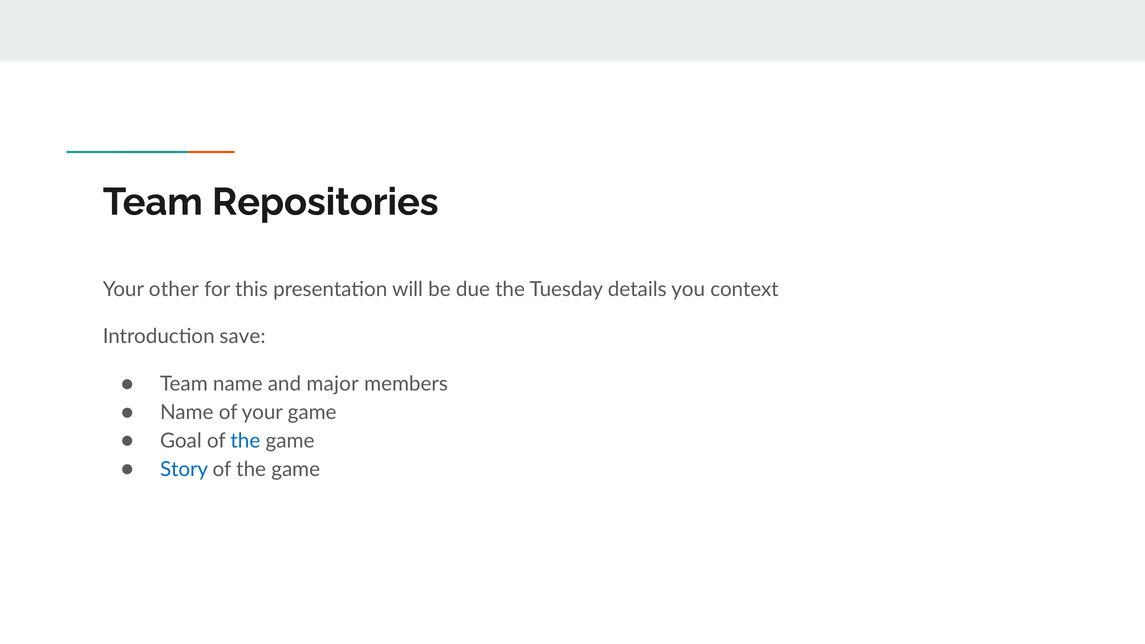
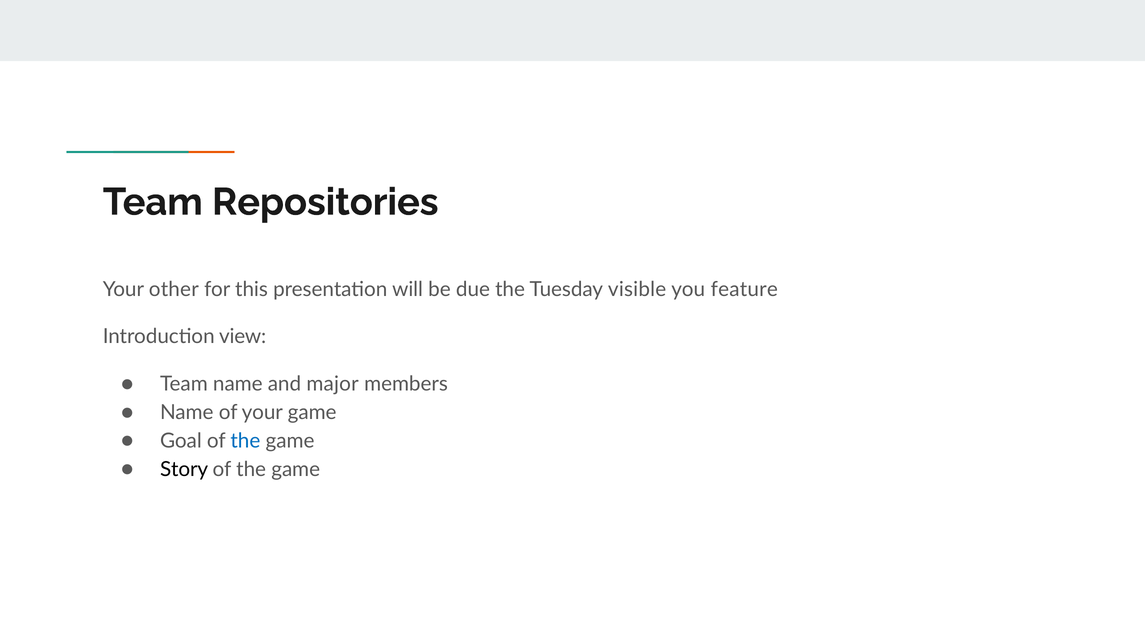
details: details -> visible
context: context -> feature
save: save -> view
Story colour: blue -> black
